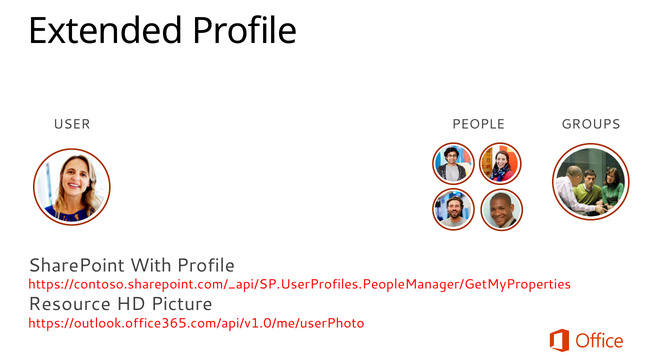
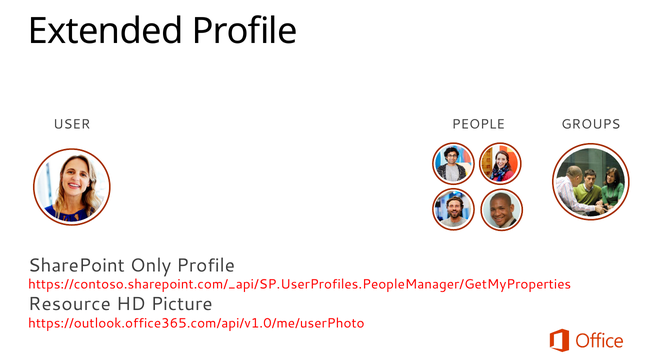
With: With -> Only
